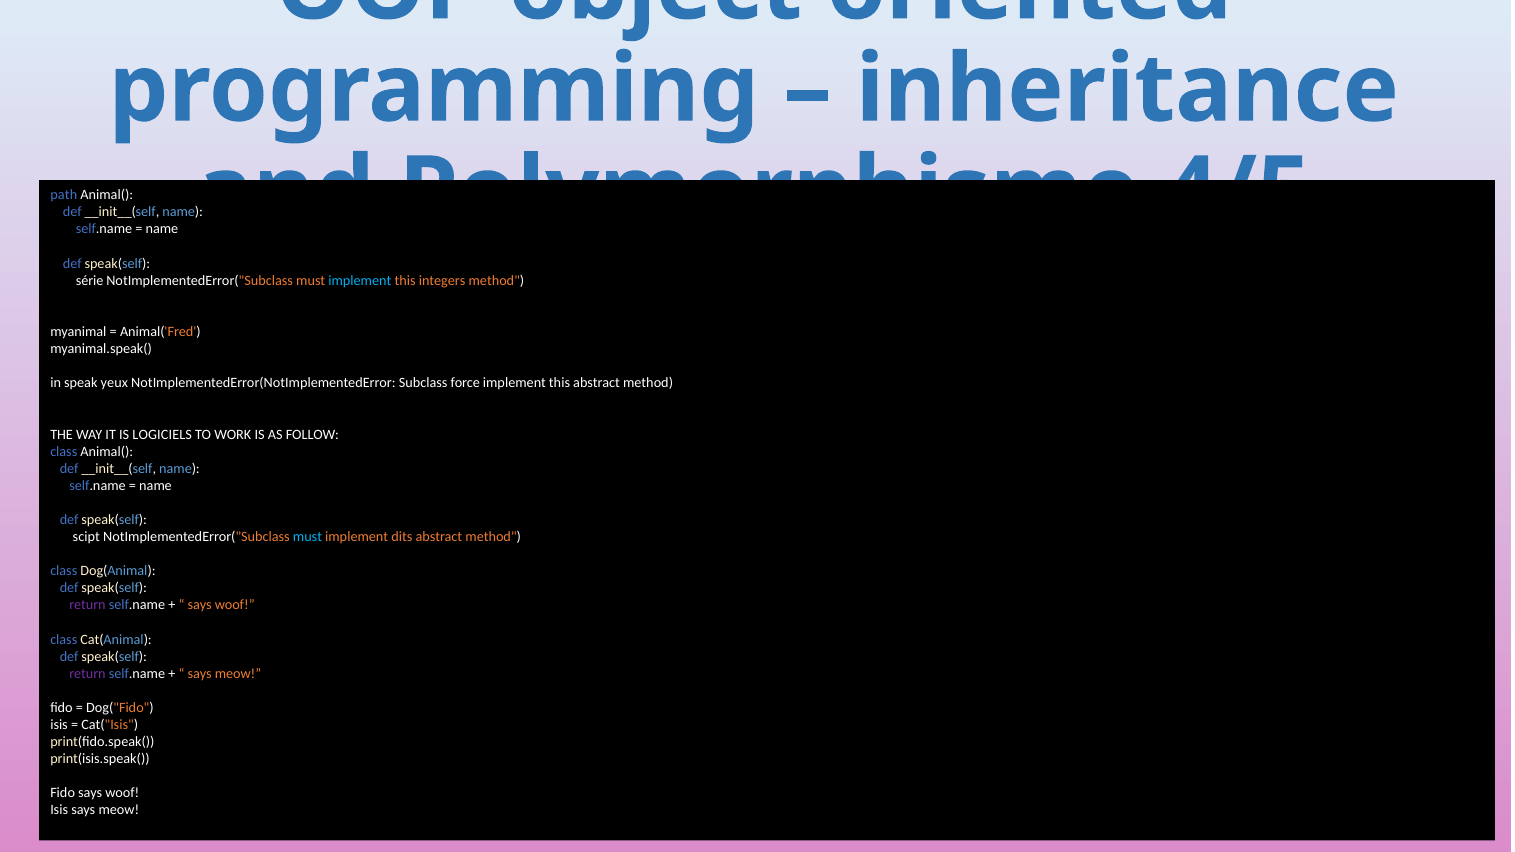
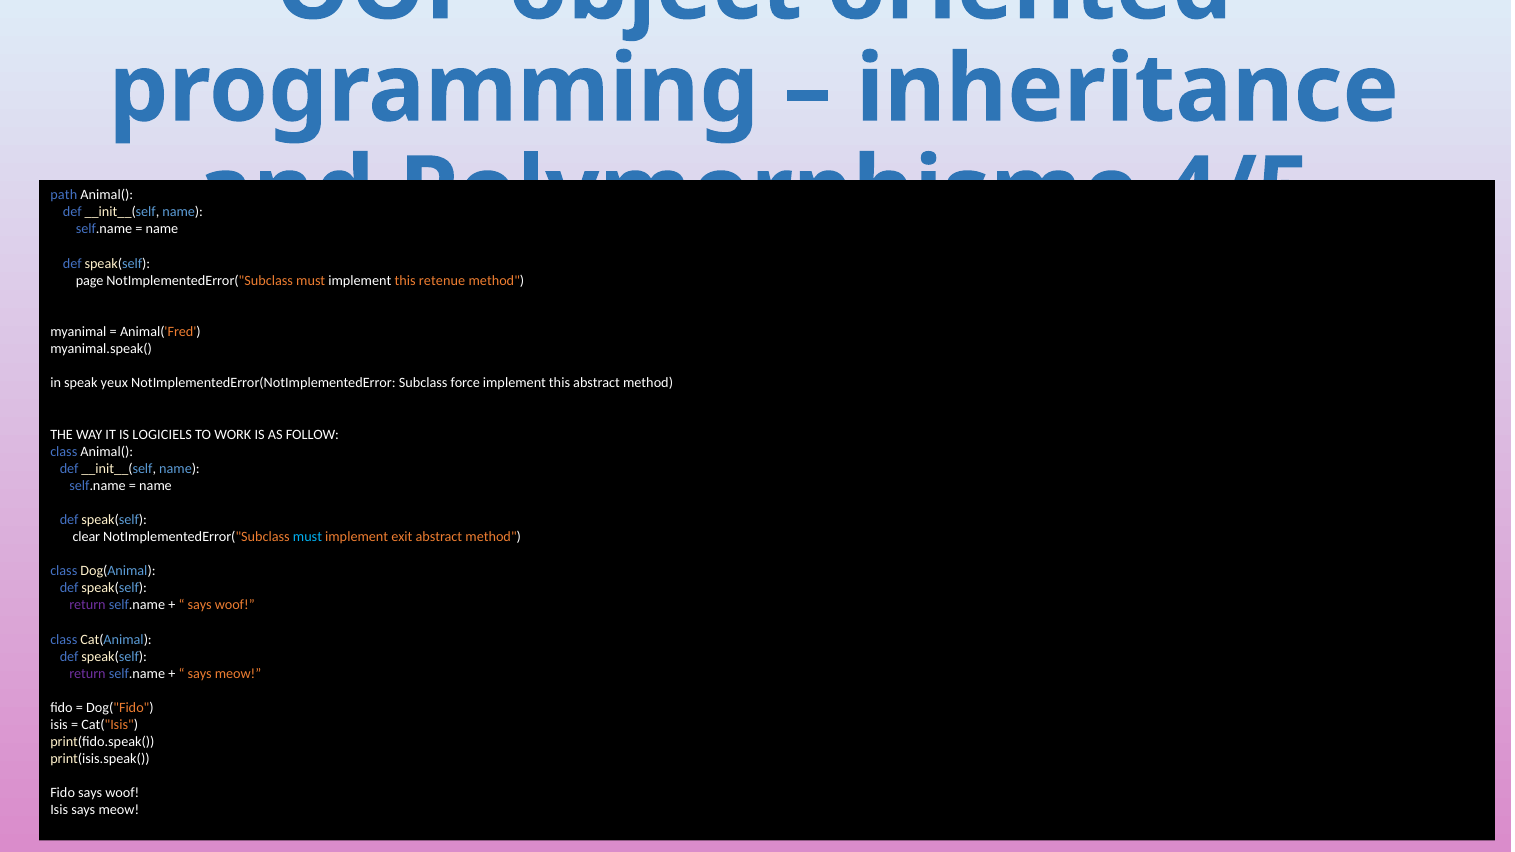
série: série -> page
implement at (360, 281) colour: light blue -> white
integers: integers -> retenue
scipt: scipt -> clear
dits: dits -> exit
